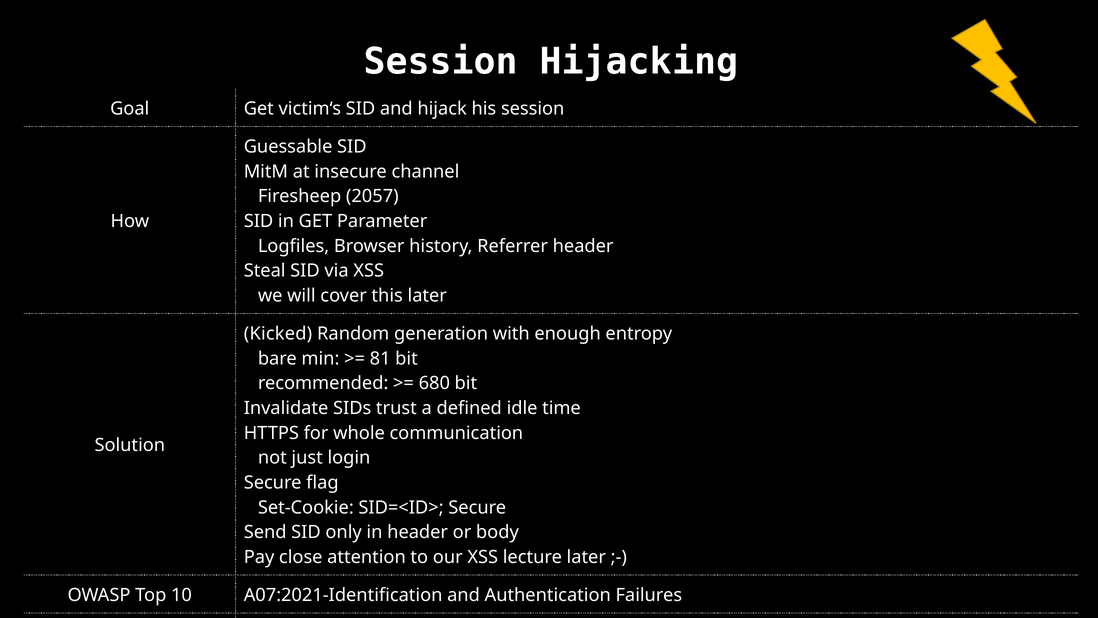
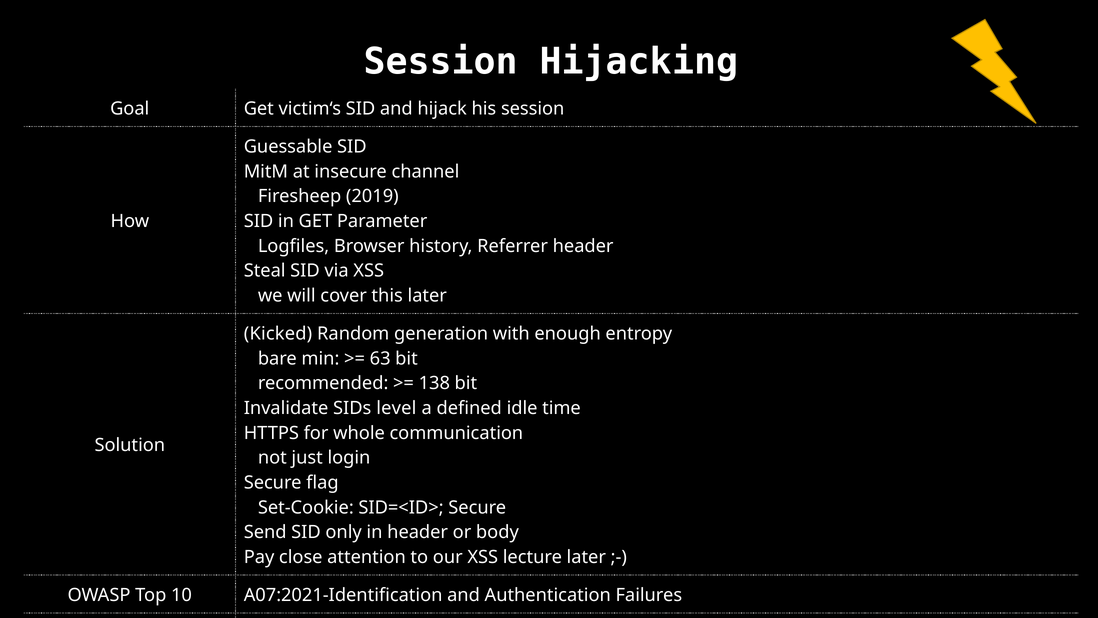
2057: 2057 -> 2019
81: 81 -> 63
680: 680 -> 138
trust: trust -> level
